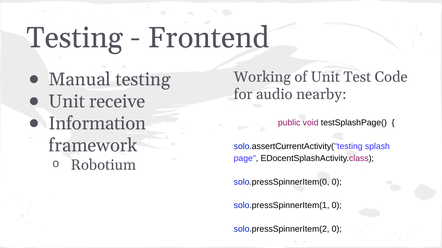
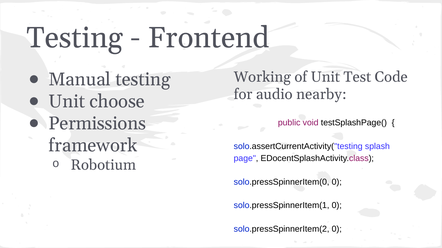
receive: receive -> choose
Information: Information -> Permissions
